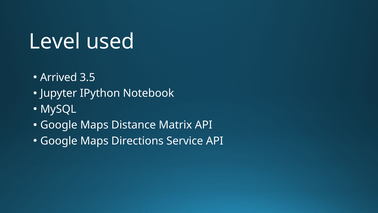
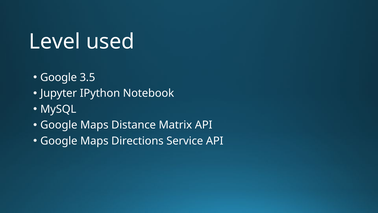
Arrived at (59, 77): Arrived -> Google
